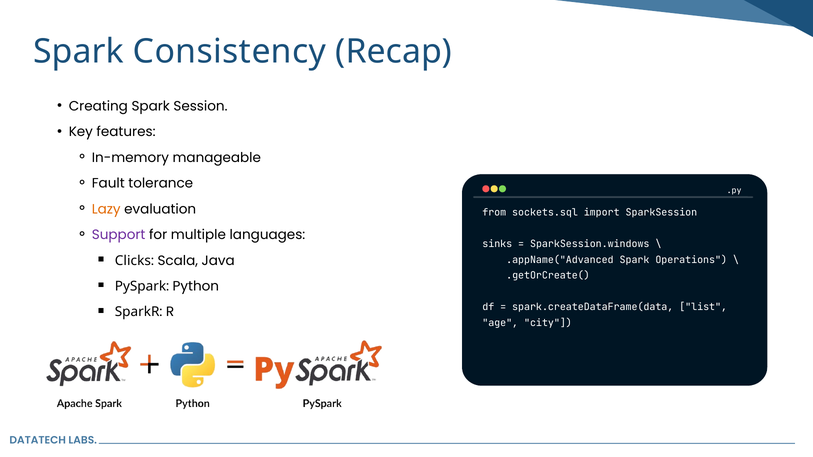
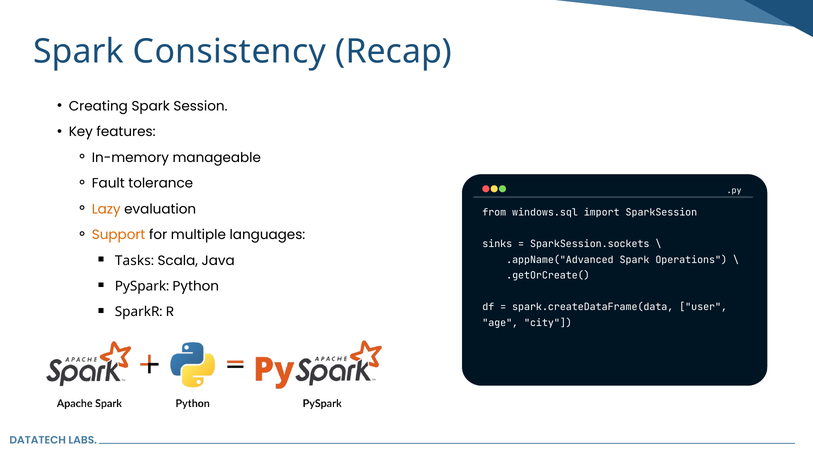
sockets.sql: sockets.sql -> windows.sql
Support colour: purple -> orange
SparkSession.windows: SparkSession.windows -> SparkSession.sockets
Clicks: Clicks -> Tasks
list: list -> user
